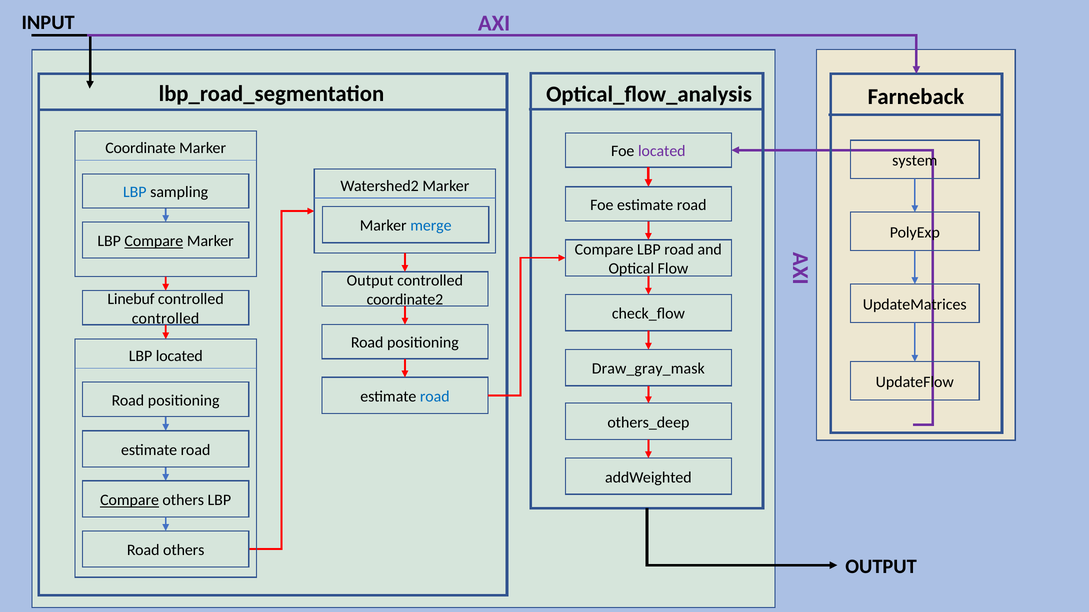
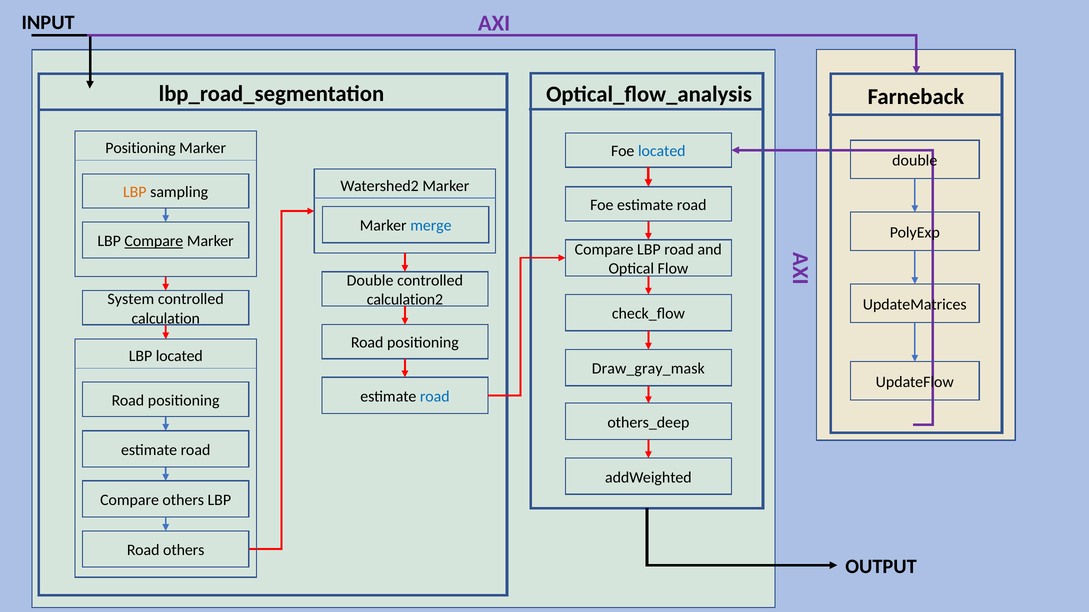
Coordinate at (141, 148): Coordinate -> Positioning
located at (662, 151) colour: purple -> blue
system at (915, 161): system -> double
LBP at (135, 192) colour: blue -> orange
Output at (370, 281): Output -> Double
Linebuf: Linebuf -> System
coordinate2: coordinate2 -> calculation2
controlled at (166, 319): controlled -> calculation
Compare at (130, 500) underline: present -> none
